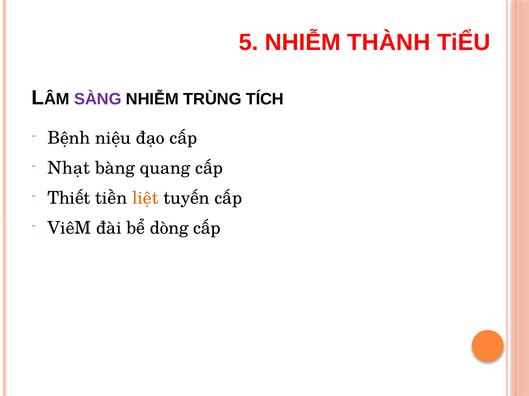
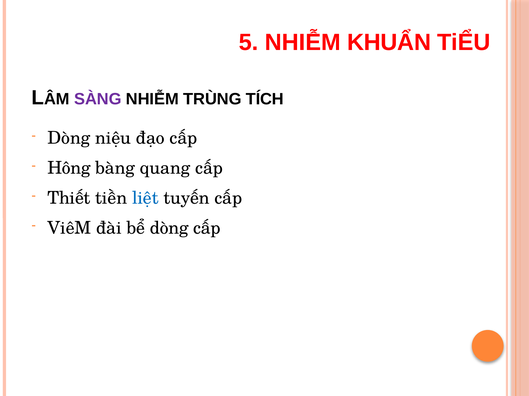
THÀNH: THÀNH -> KHUẨN
Bệnh at (69, 138): Bệnh -> Dòng
Nhạt: Nhạt -> Hông
liệt colour: orange -> blue
